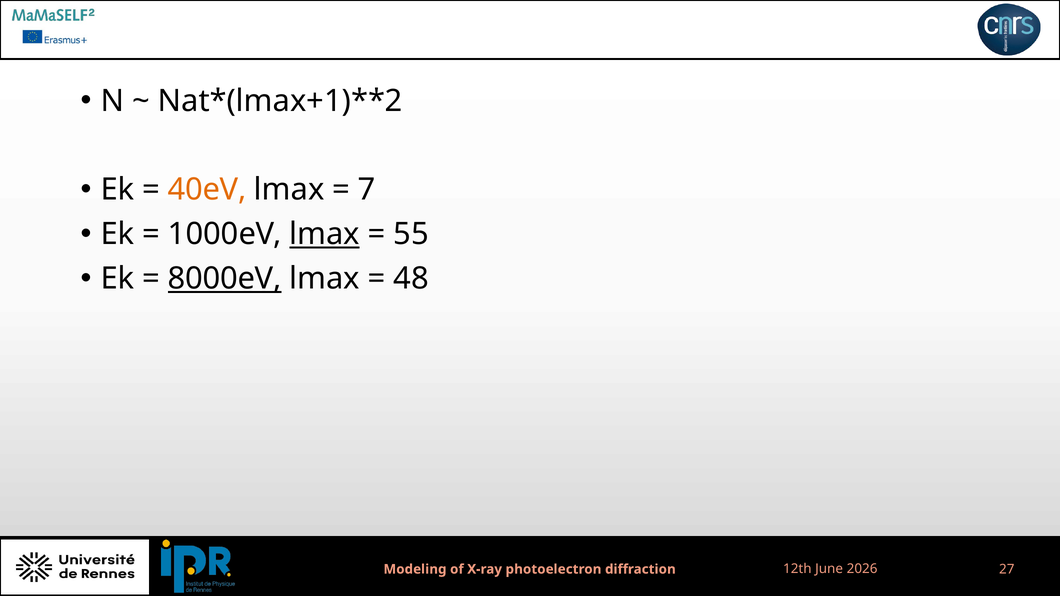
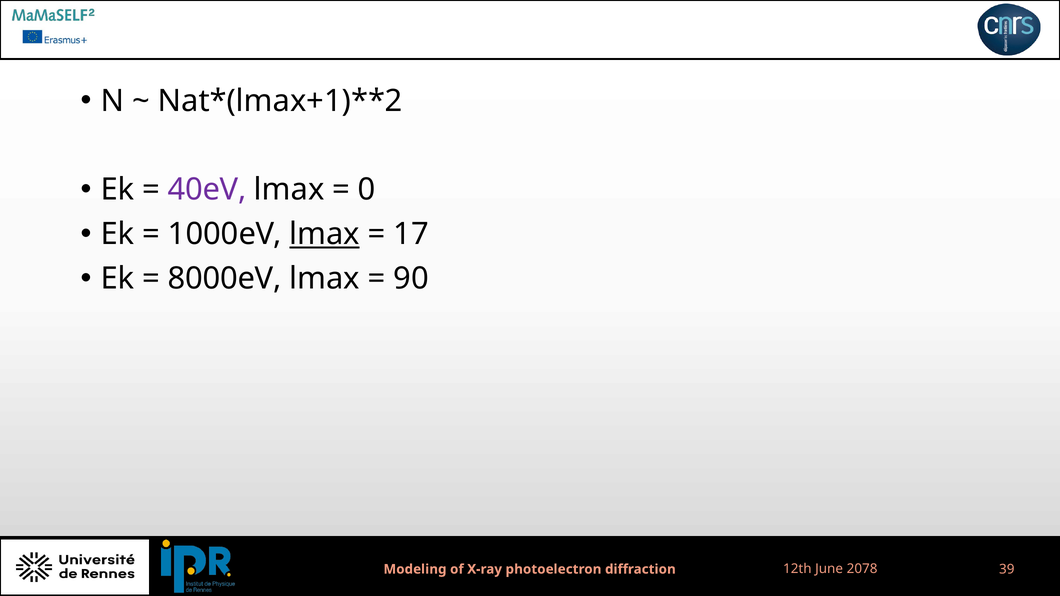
40eV colour: orange -> purple
7: 7 -> 0
55: 55 -> 17
8000eV underline: present -> none
48: 48 -> 90
2026: 2026 -> 2078
27: 27 -> 39
